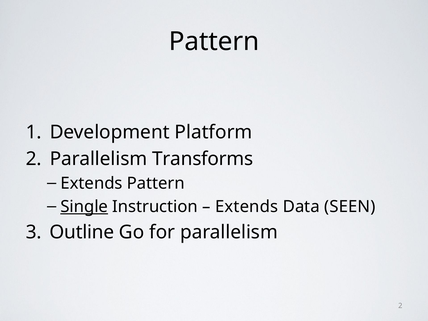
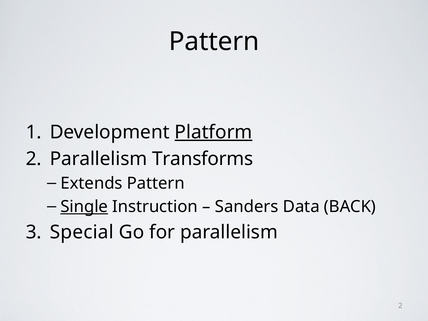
Platform underline: none -> present
Extends at (247, 207): Extends -> Sanders
SEEN: SEEN -> BACK
Outline: Outline -> Special
